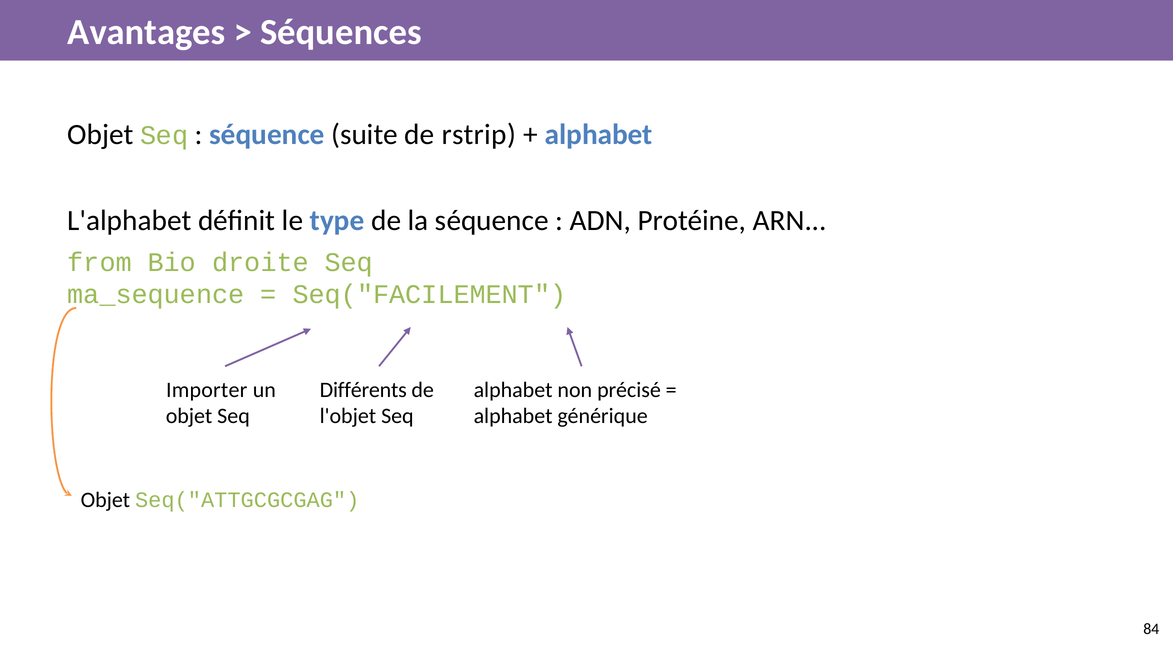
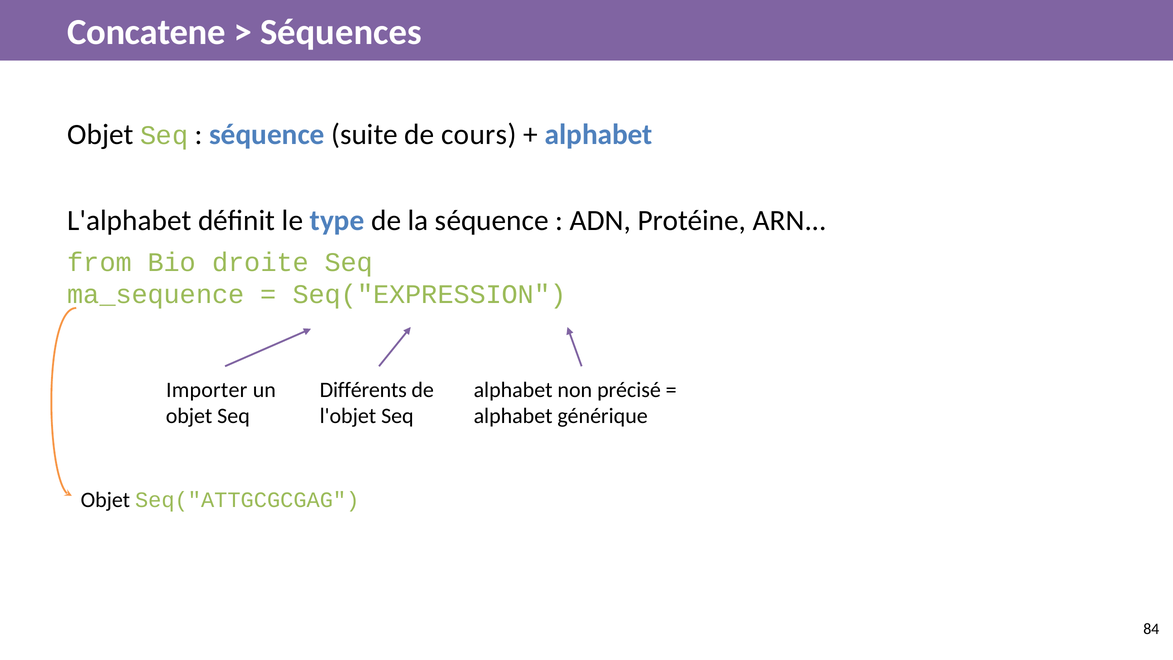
Avantages: Avantages -> Concatene
rstrip: rstrip -> cours
Seq("FACILEMENT: Seq("FACILEMENT -> Seq("EXPRESSION
